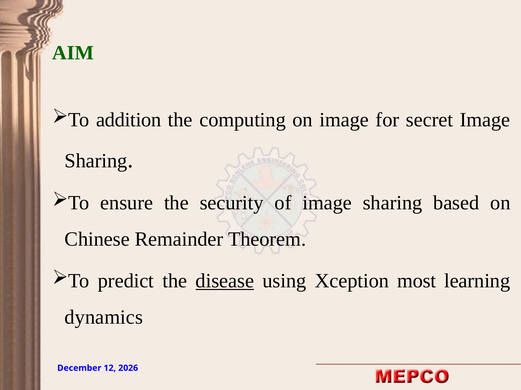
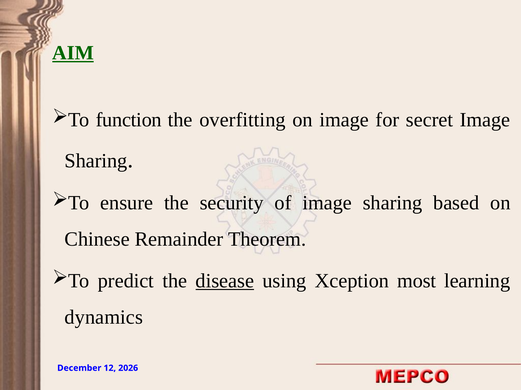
AIM underline: none -> present
addition: addition -> function
computing: computing -> overfitting
